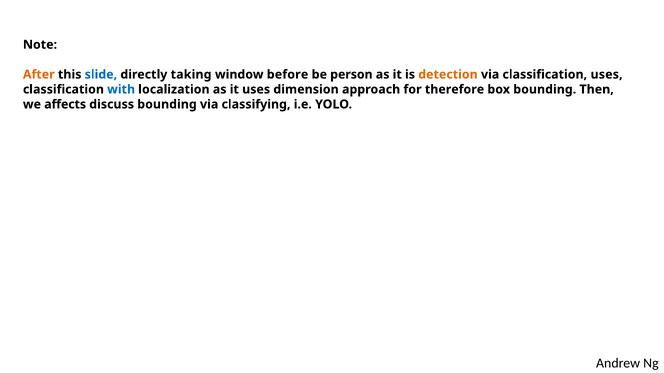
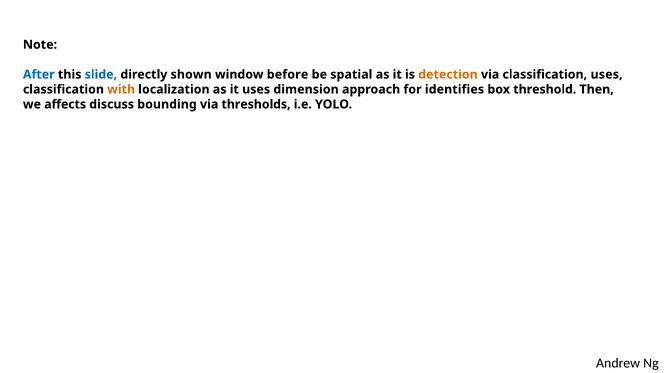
After colour: orange -> blue
taking: taking -> shown
person: person -> spatial
with colour: blue -> orange
therefore: therefore -> identifies
box bounding: bounding -> threshold
classifying: classifying -> thresholds
